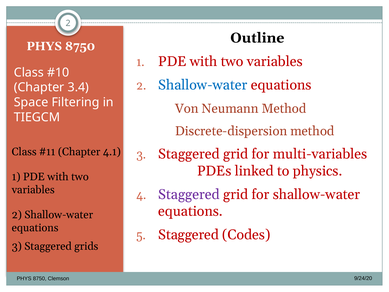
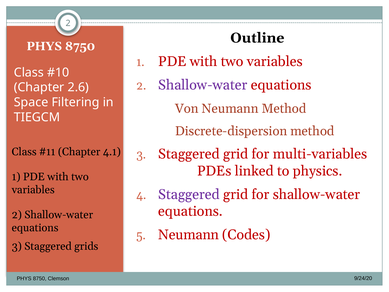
Shallow-water at (203, 85) colour: blue -> purple
3.4: 3.4 -> 2.6
Staggered at (189, 235): Staggered -> Neumann
